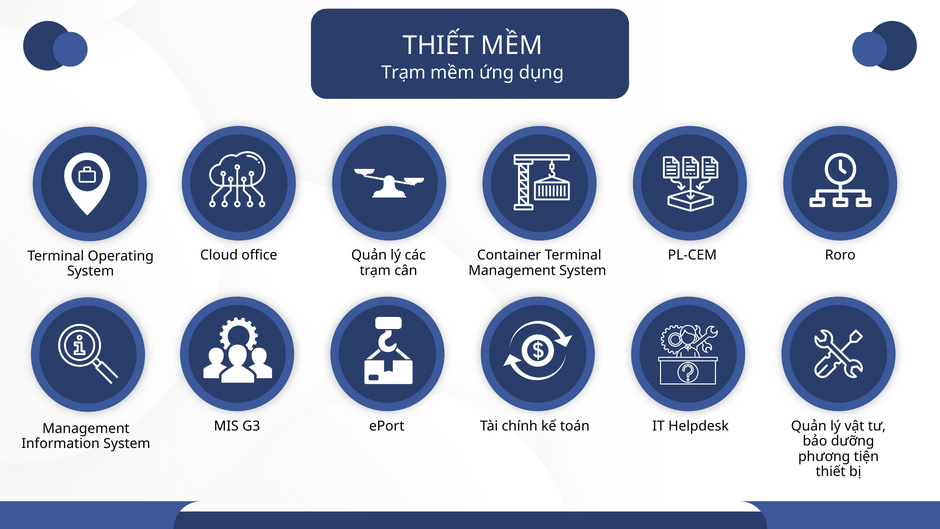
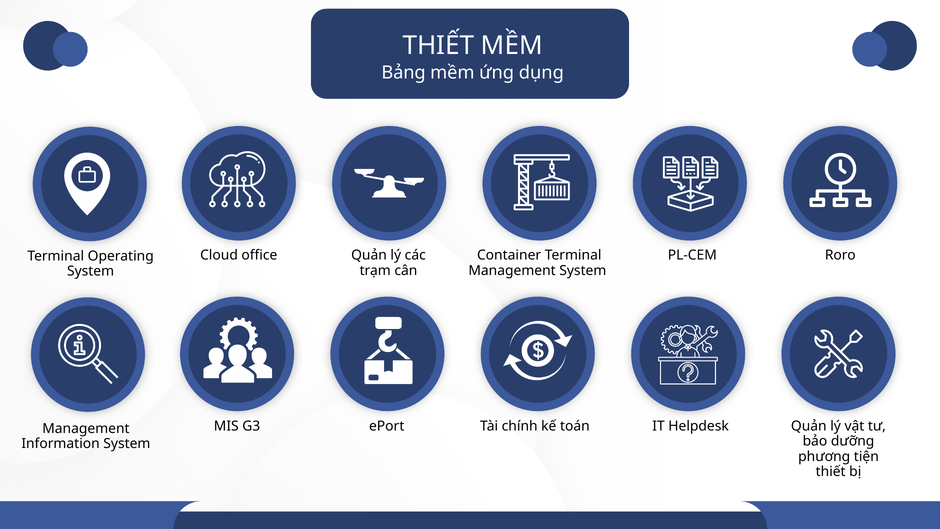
Trạm at (404, 73): Trạm -> Bảng
